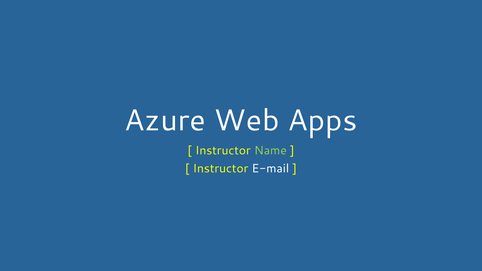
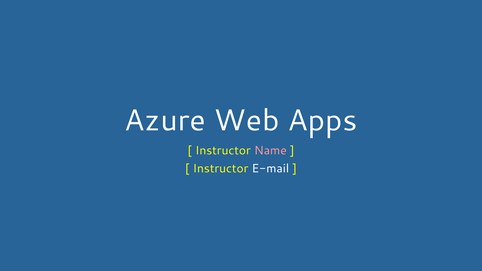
Name colour: light green -> pink
